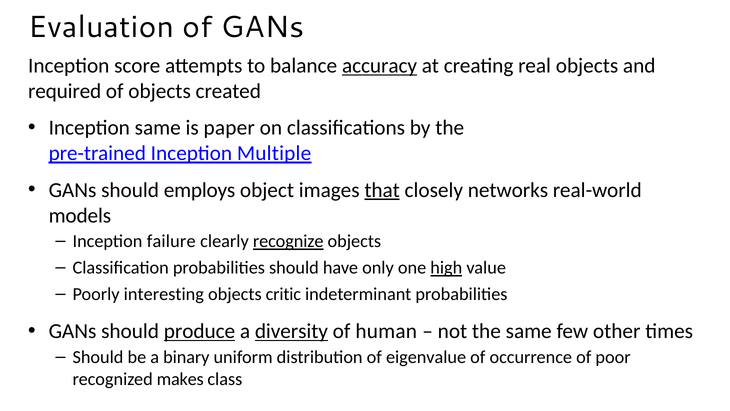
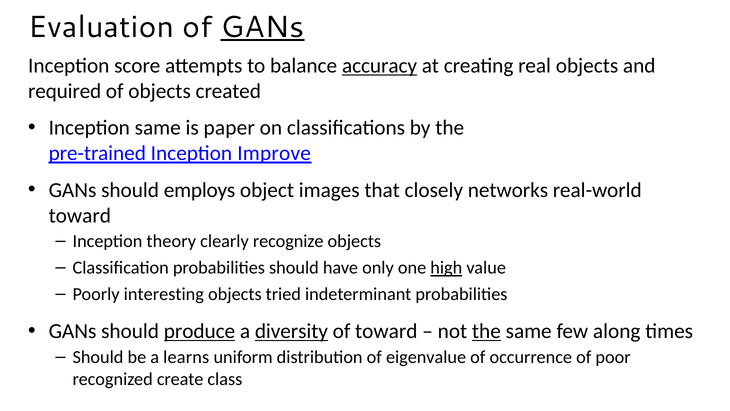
GANs at (263, 27) underline: none -> present
Multiple: Multiple -> Improve
that underline: present -> none
models at (80, 215): models -> toward
failure: failure -> theory
recognize underline: present -> none
critic: critic -> tried
of human: human -> toward
the at (486, 331) underline: none -> present
other: other -> along
binary: binary -> learns
makes: makes -> create
